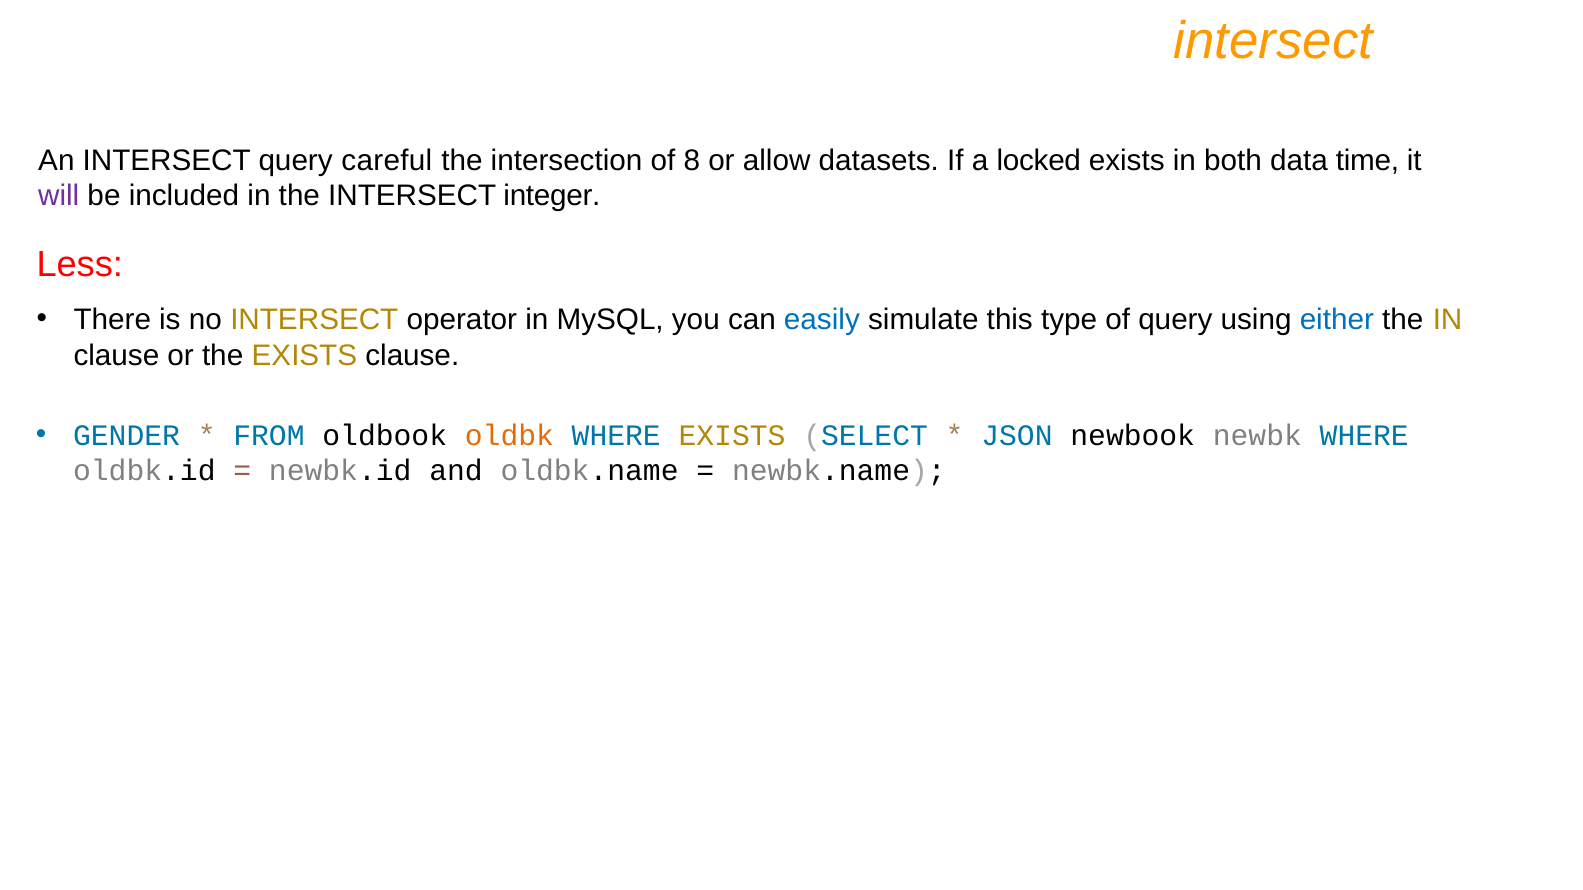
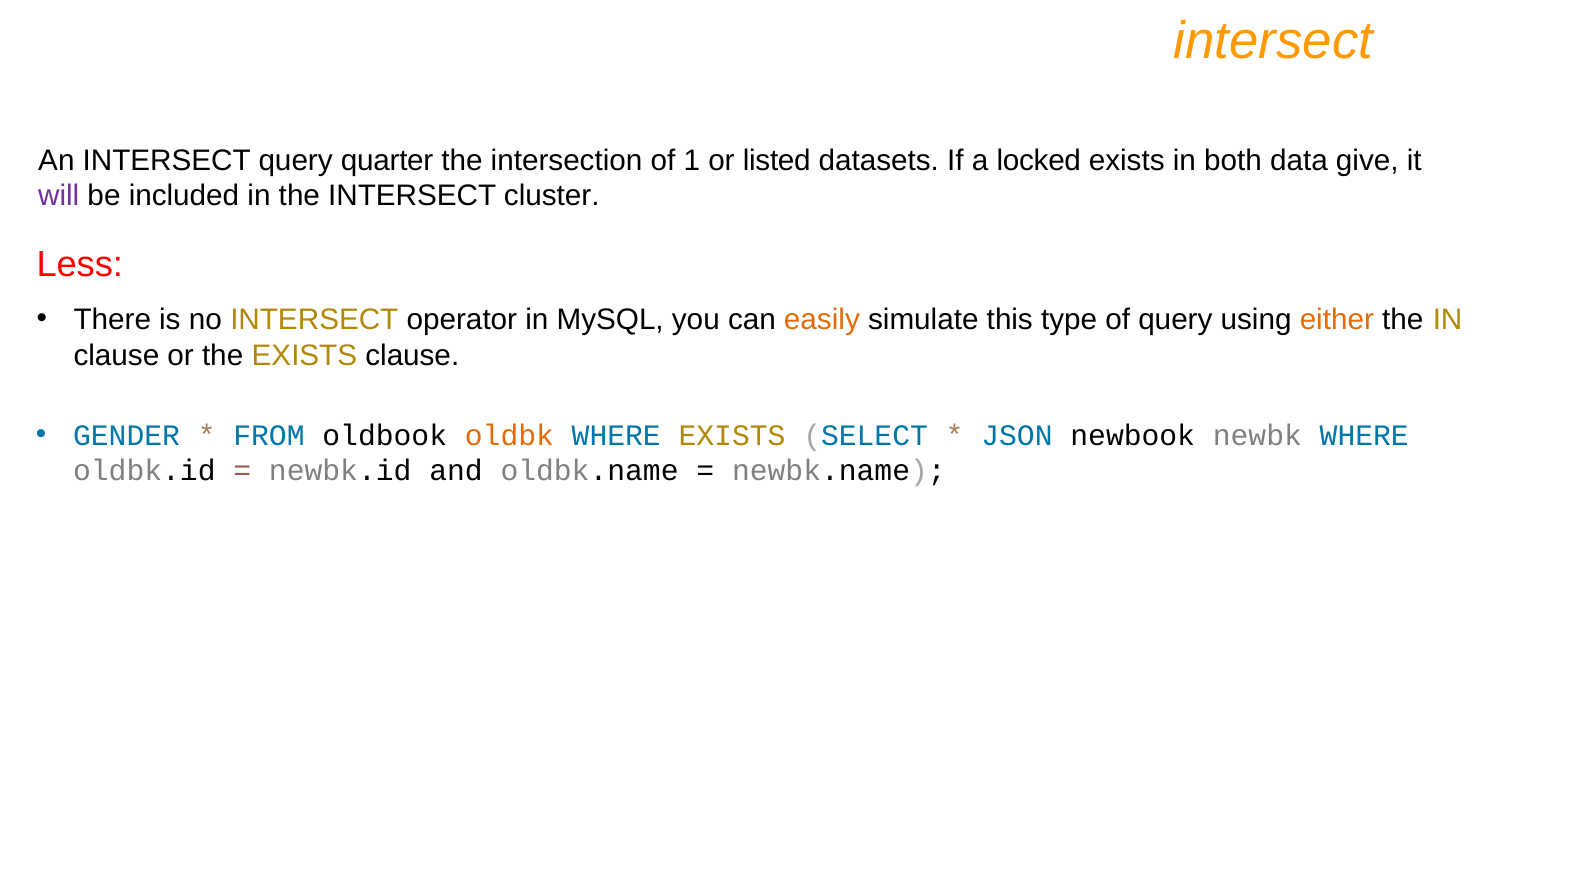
careful: careful -> quarter
8: 8 -> 1
allow: allow -> listed
time: time -> give
integer: integer -> cluster
easily colour: blue -> orange
either colour: blue -> orange
